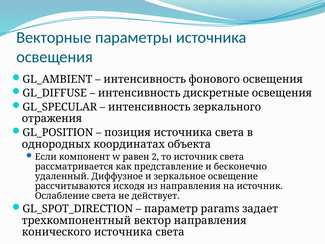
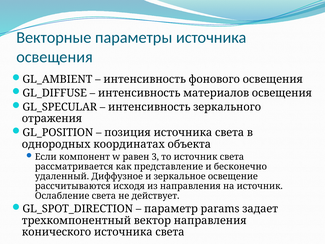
дискретные: дискретные -> материалов
2: 2 -> 3
